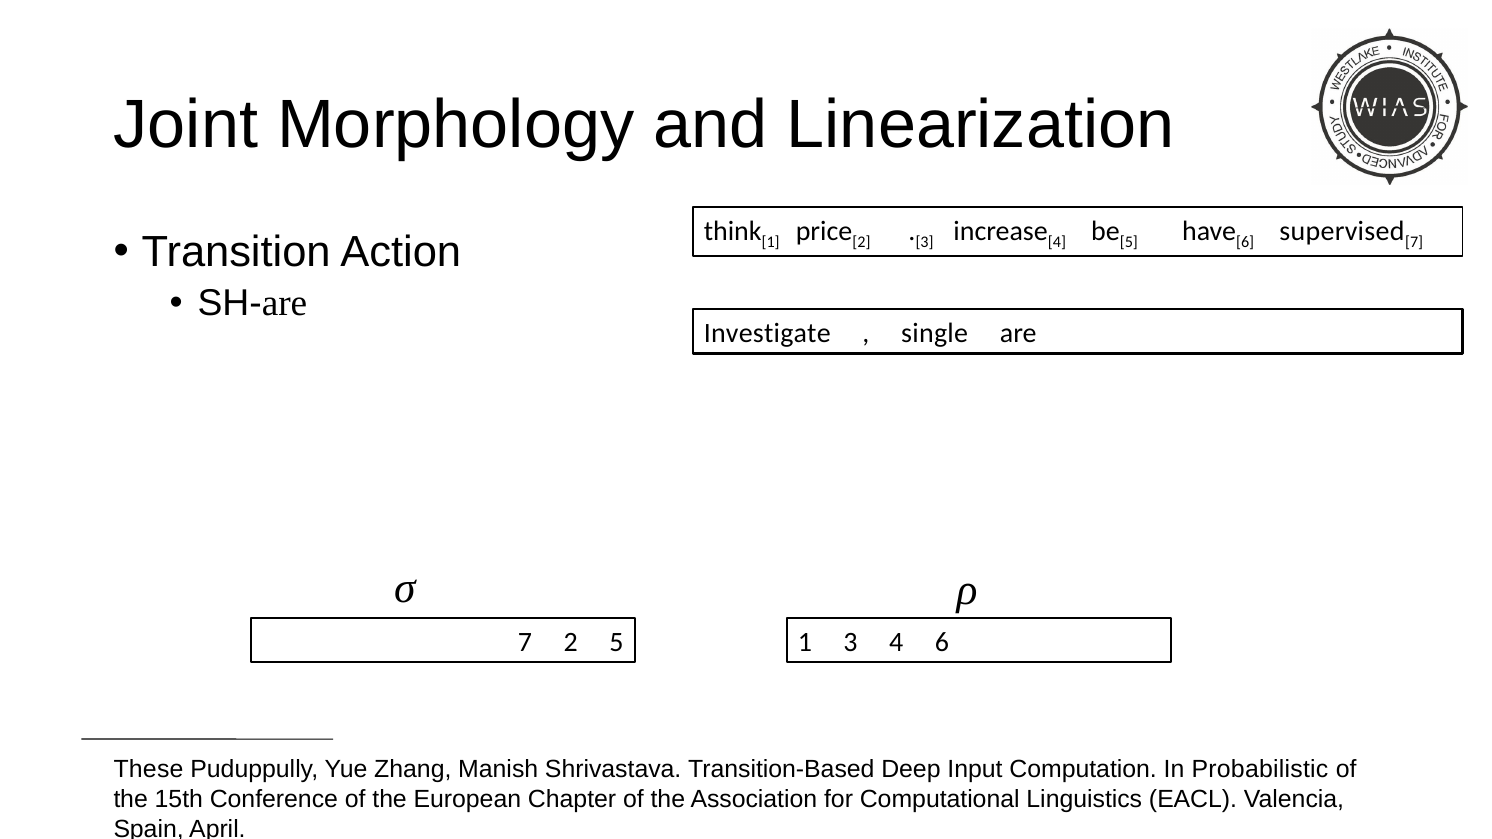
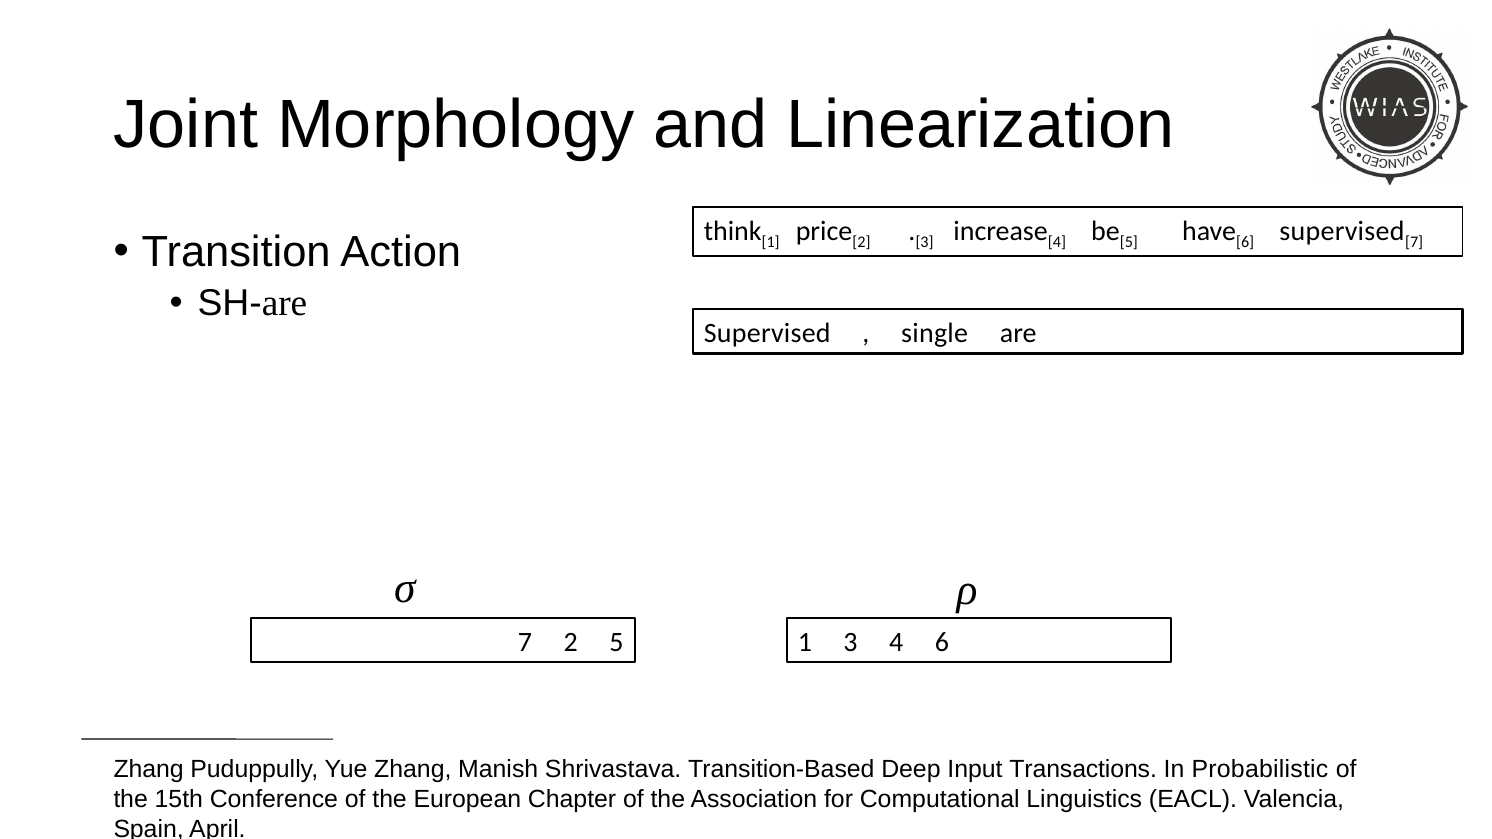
Investigate at (767, 333): Investigate -> Supervised
These at (149, 769): These -> Zhang
Computation: Computation -> Transactions
